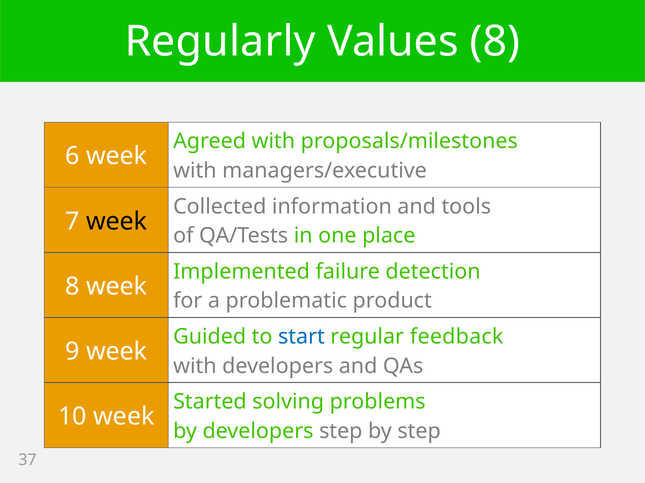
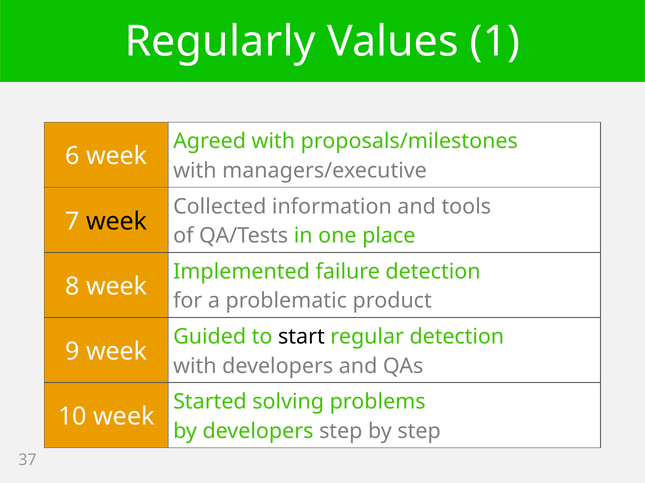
Values 8: 8 -> 1
start colour: blue -> black
regular feedback: feedback -> detection
